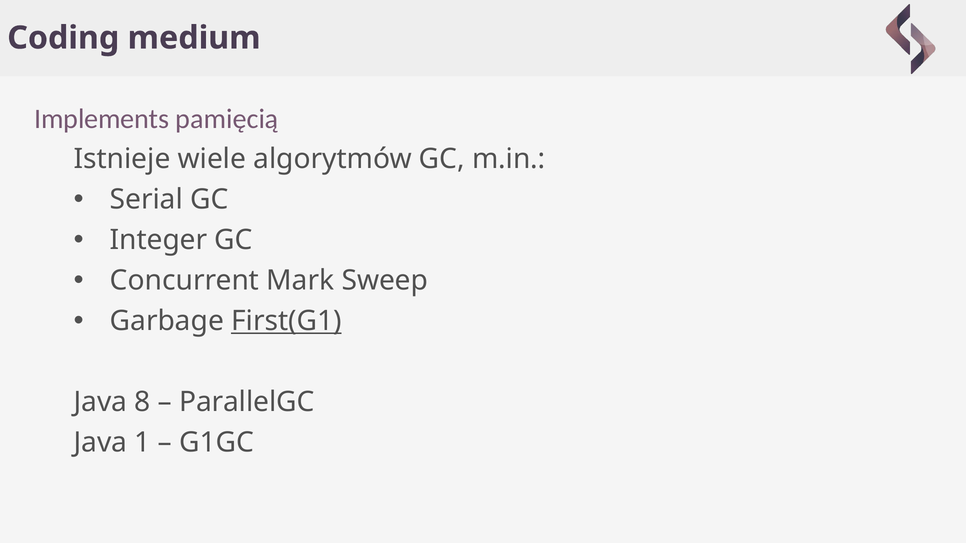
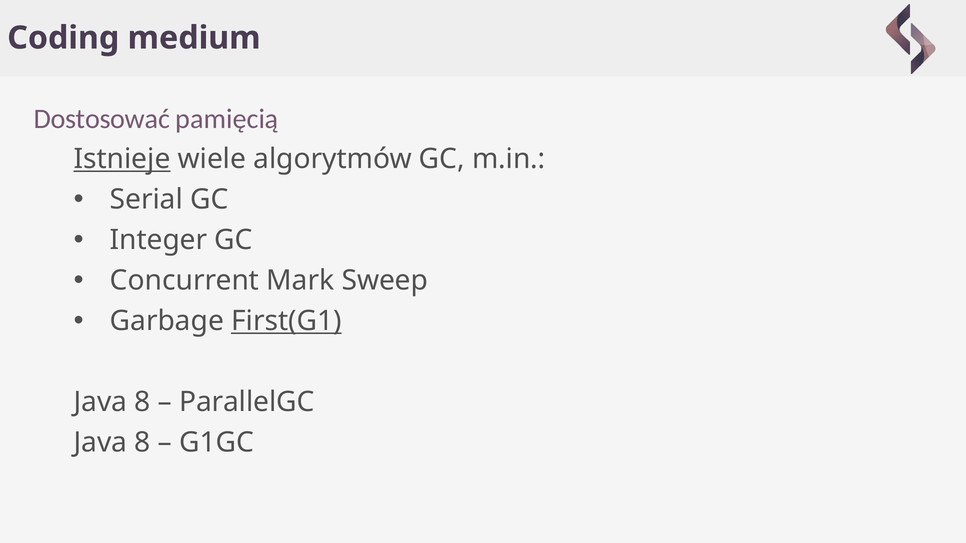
Implements: Implements -> Dostosować
Istnieje underline: none -> present
1 at (142, 443): 1 -> 8
